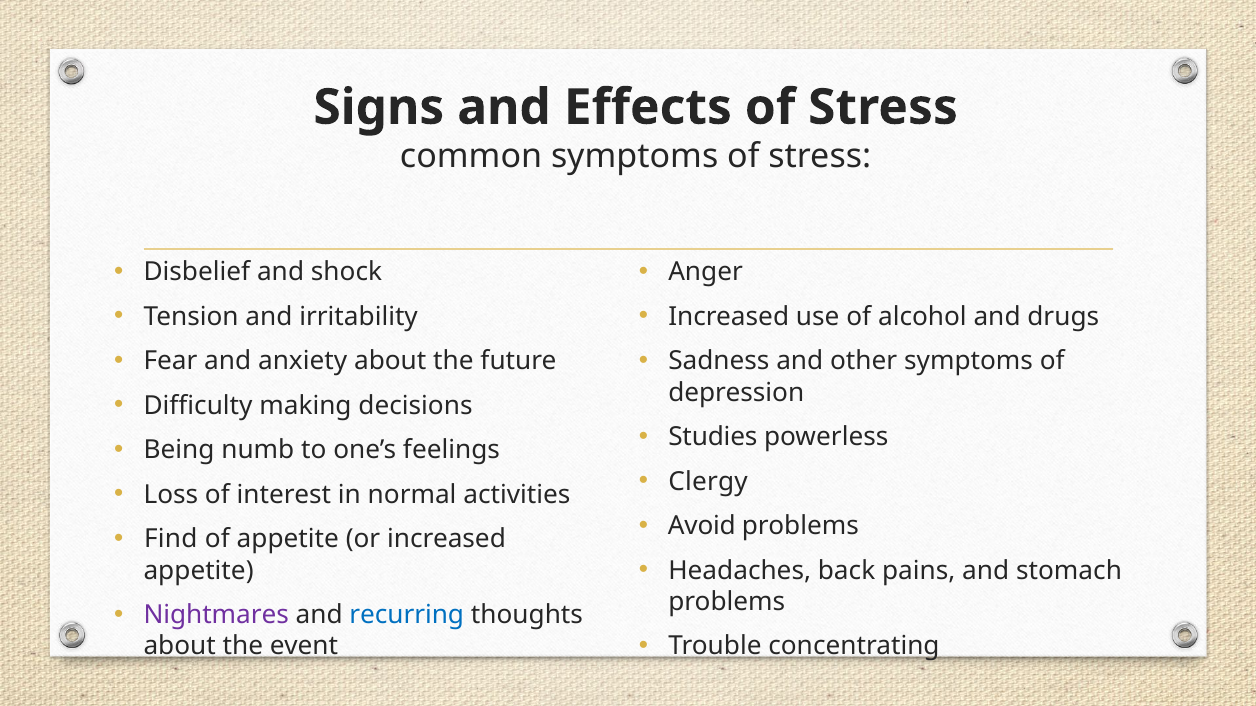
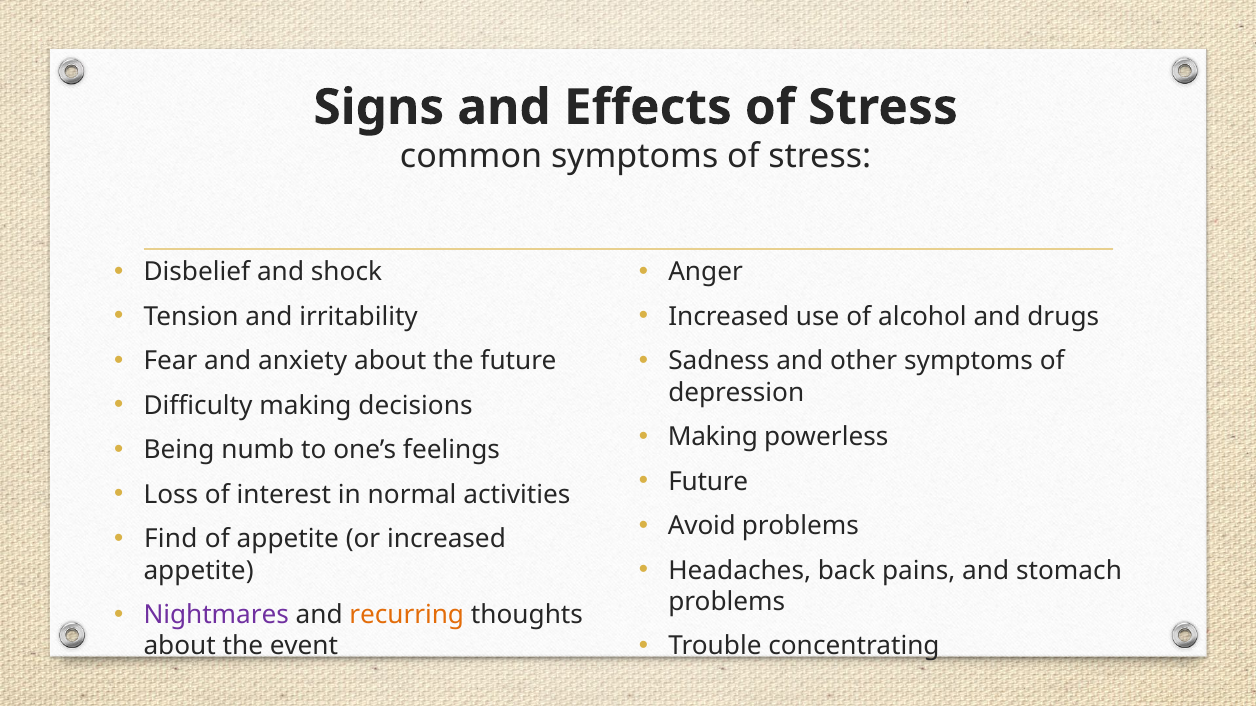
Studies at (713, 437): Studies -> Making
Clergy at (708, 482): Clergy -> Future
recurring colour: blue -> orange
